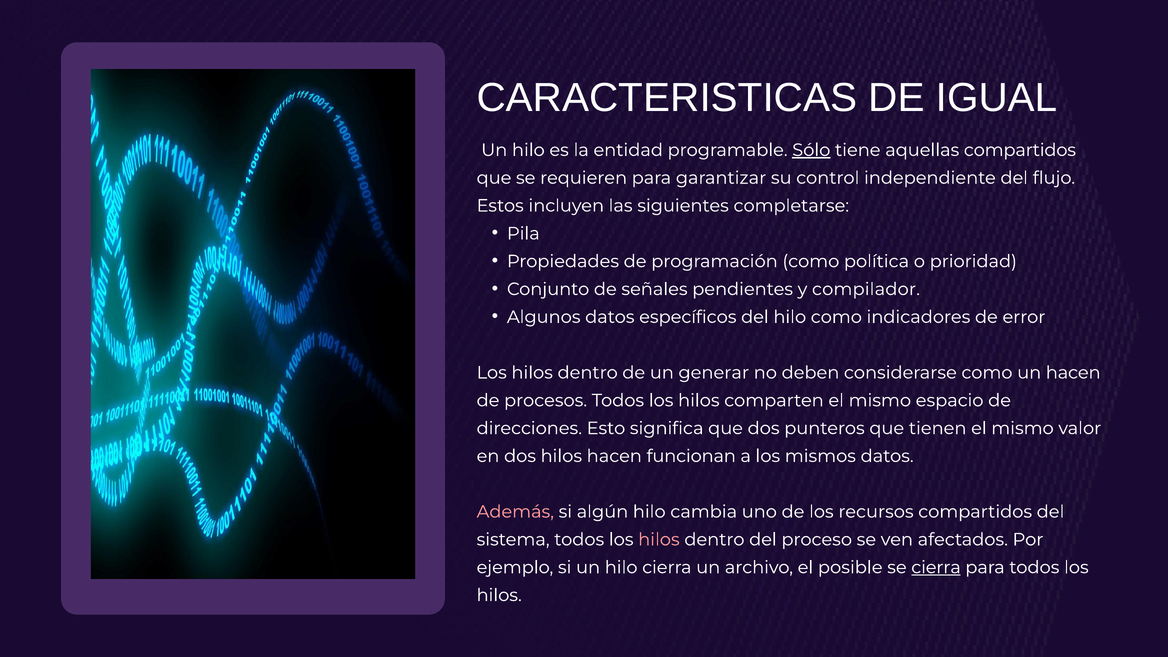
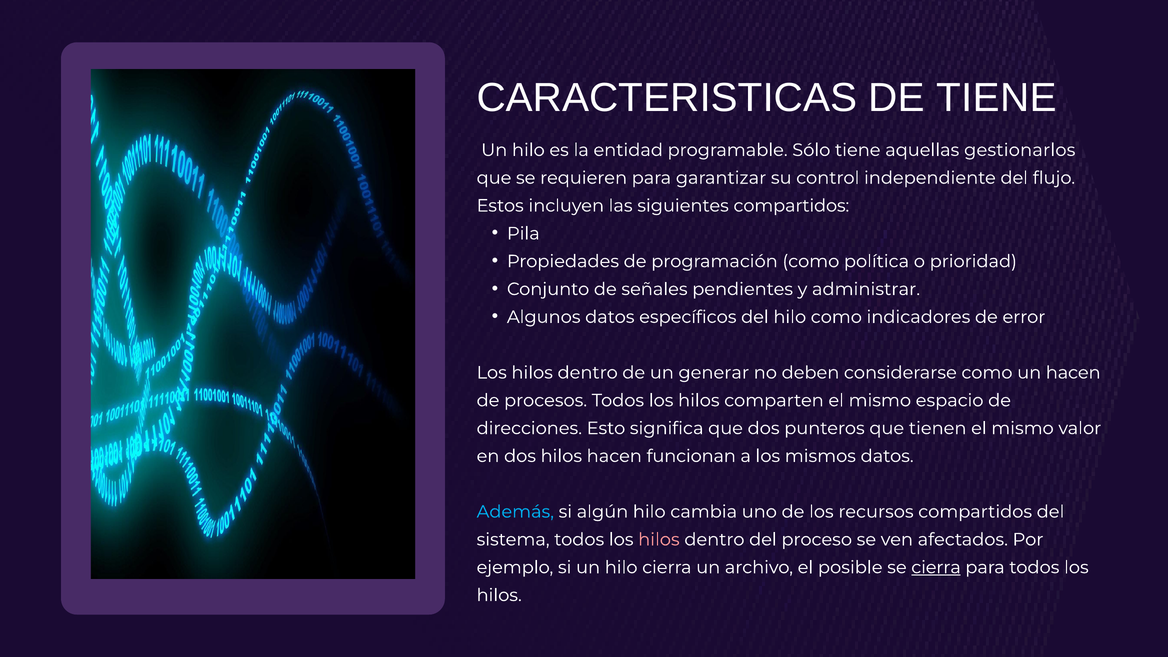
DE IGUAL: IGUAL -> TIENE
Sólo underline: present -> none
aquellas compartidos: compartidos -> gestionarlos
siguientes completarse: completarse -> compartidos
compilador: compilador -> administrar
Además colour: pink -> light blue
